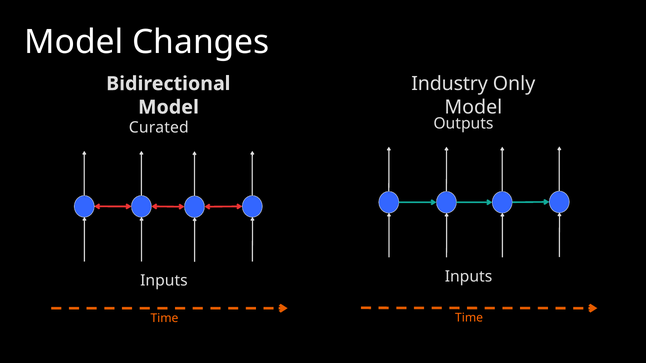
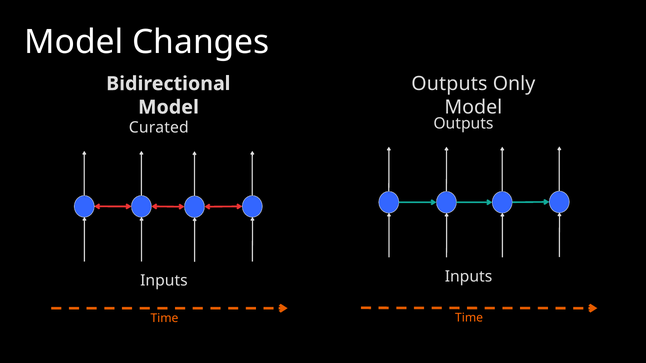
Industry at (450, 84): Industry -> Outputs
